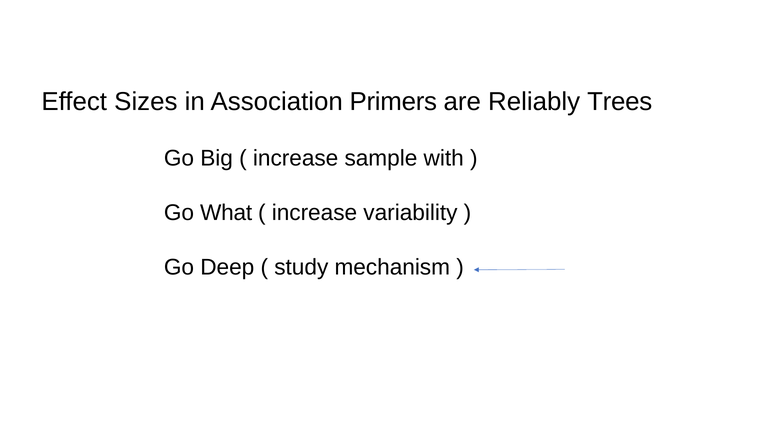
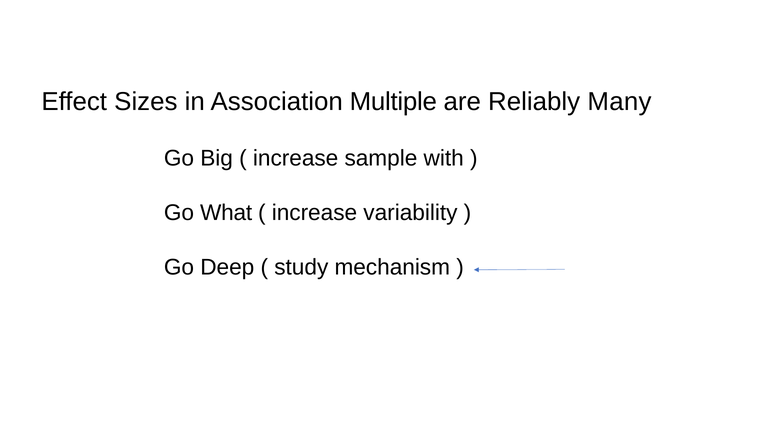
Primers: Primers -> Multiple
Trees: Trees -> Many
